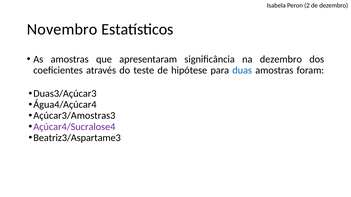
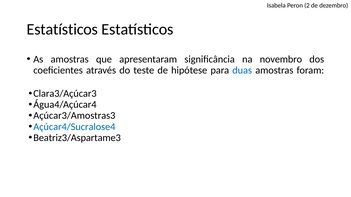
Novembro at (62, 29): Novembro -> Estatísticos
na dezembro: dezembro -> novembro
Duas3/Açúcar3: Duas3/Açúcar3 -> Clara3/Açúcar3
Açúcar4/Sucralose4 colour: purple -> blue
